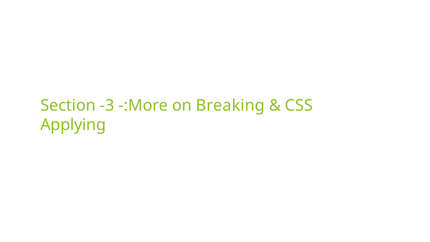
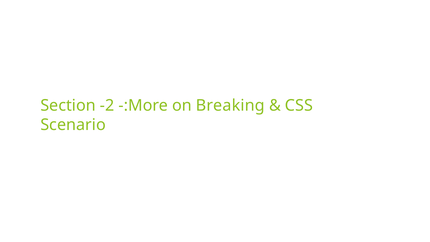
-3: -3 -> -2
Applying: Applying -> Scenario
